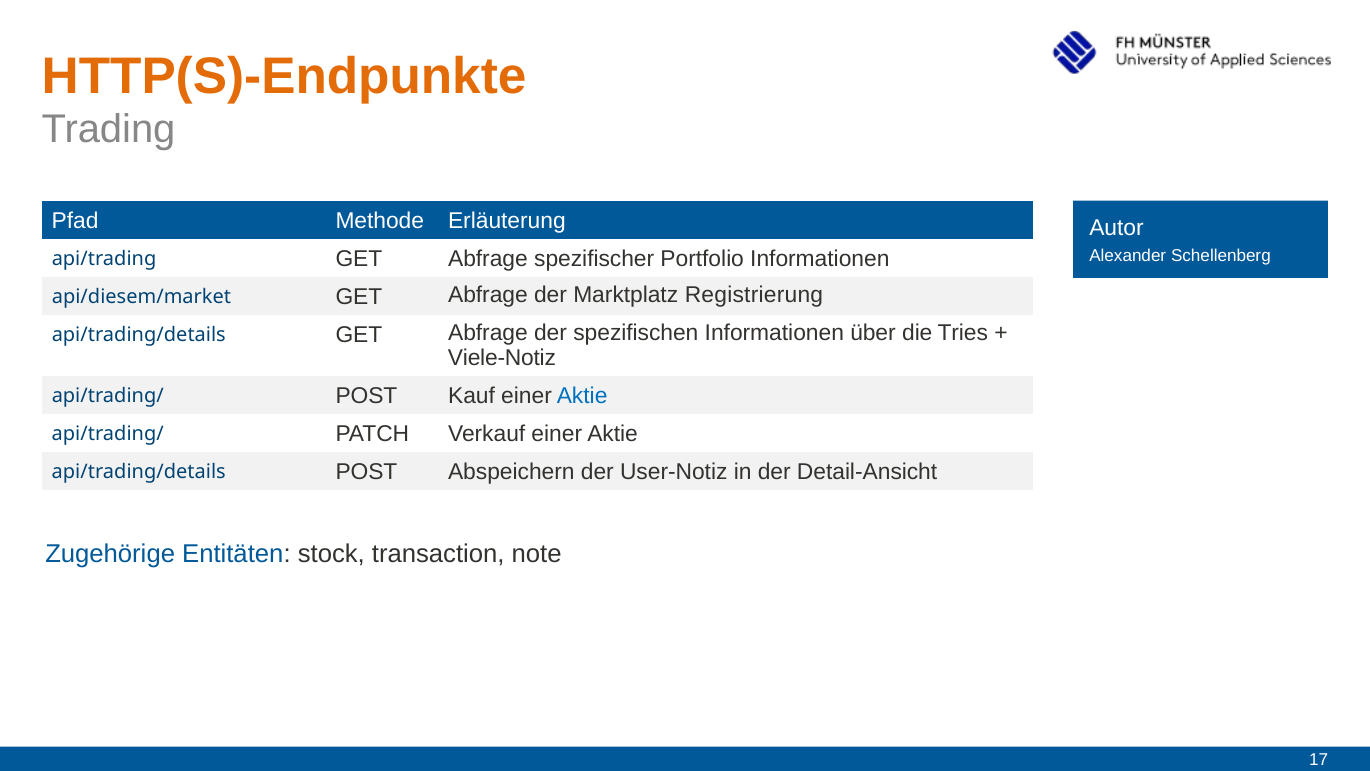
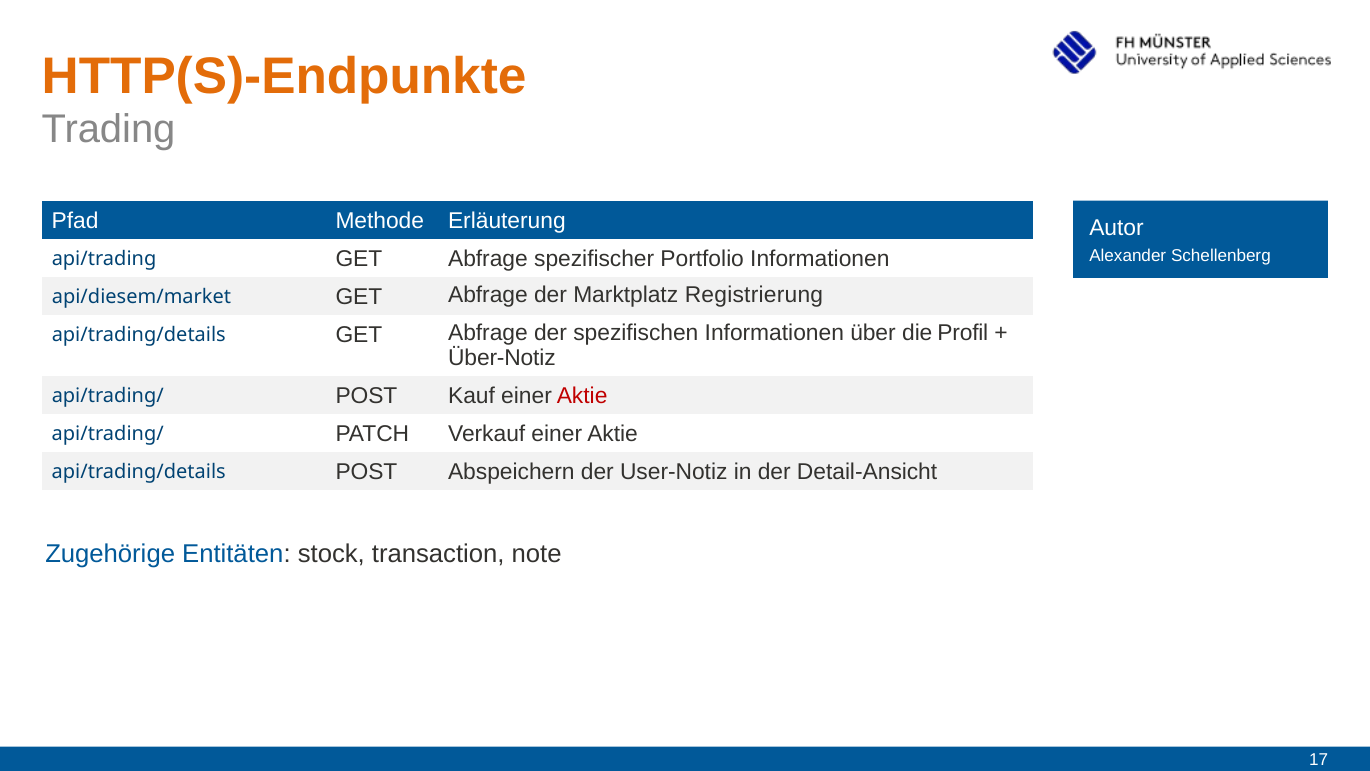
Tries: Tries -> Profil
Viele-Notiz: Viele-Notiz -> Über-Notiz
Aktie at (582, 396) colour: blue -> red
